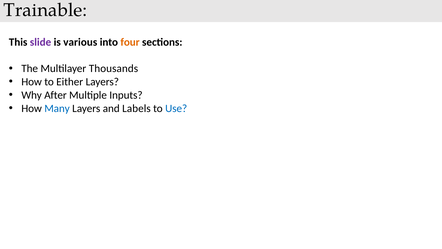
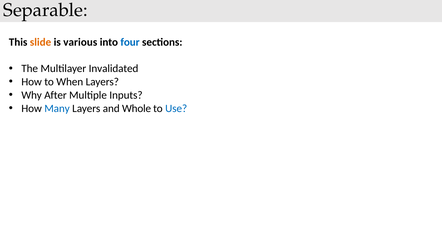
Trainable: Trainable -> Separable
slide colour: purple -> orange
four colour: orange -> blue
Thousands: Thousands -> Invalidated
Either: Either -> When
Labels: Labels -> Whole
